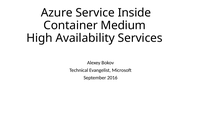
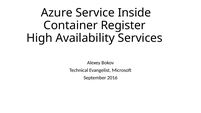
Medium: Medium -> Register
